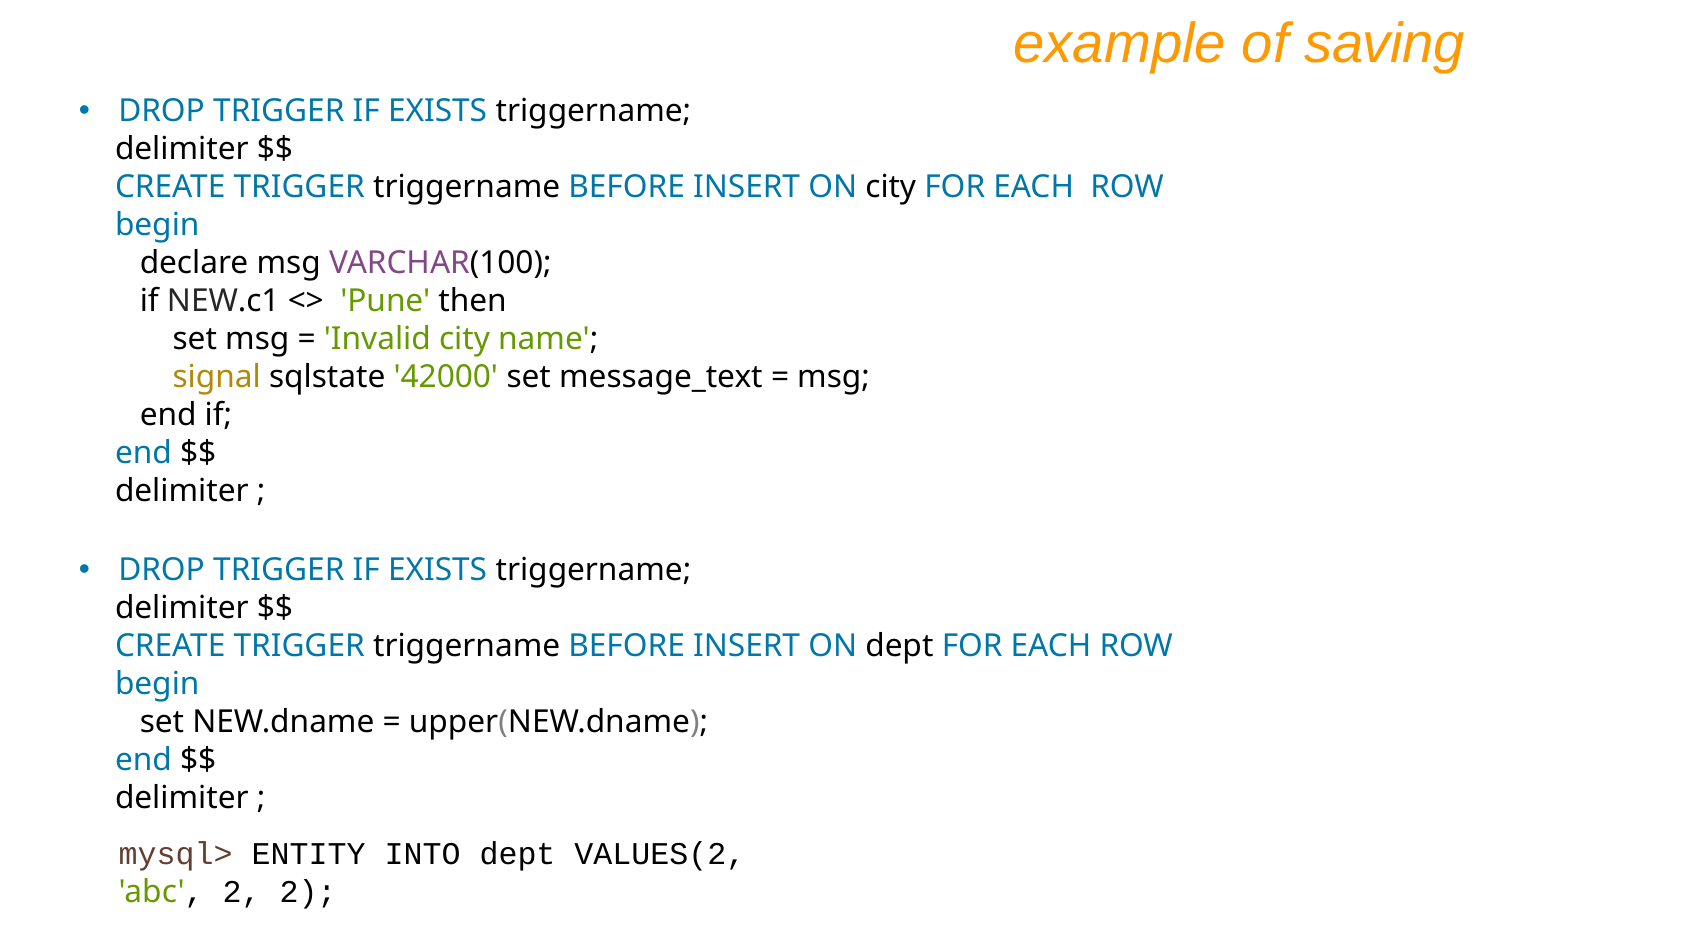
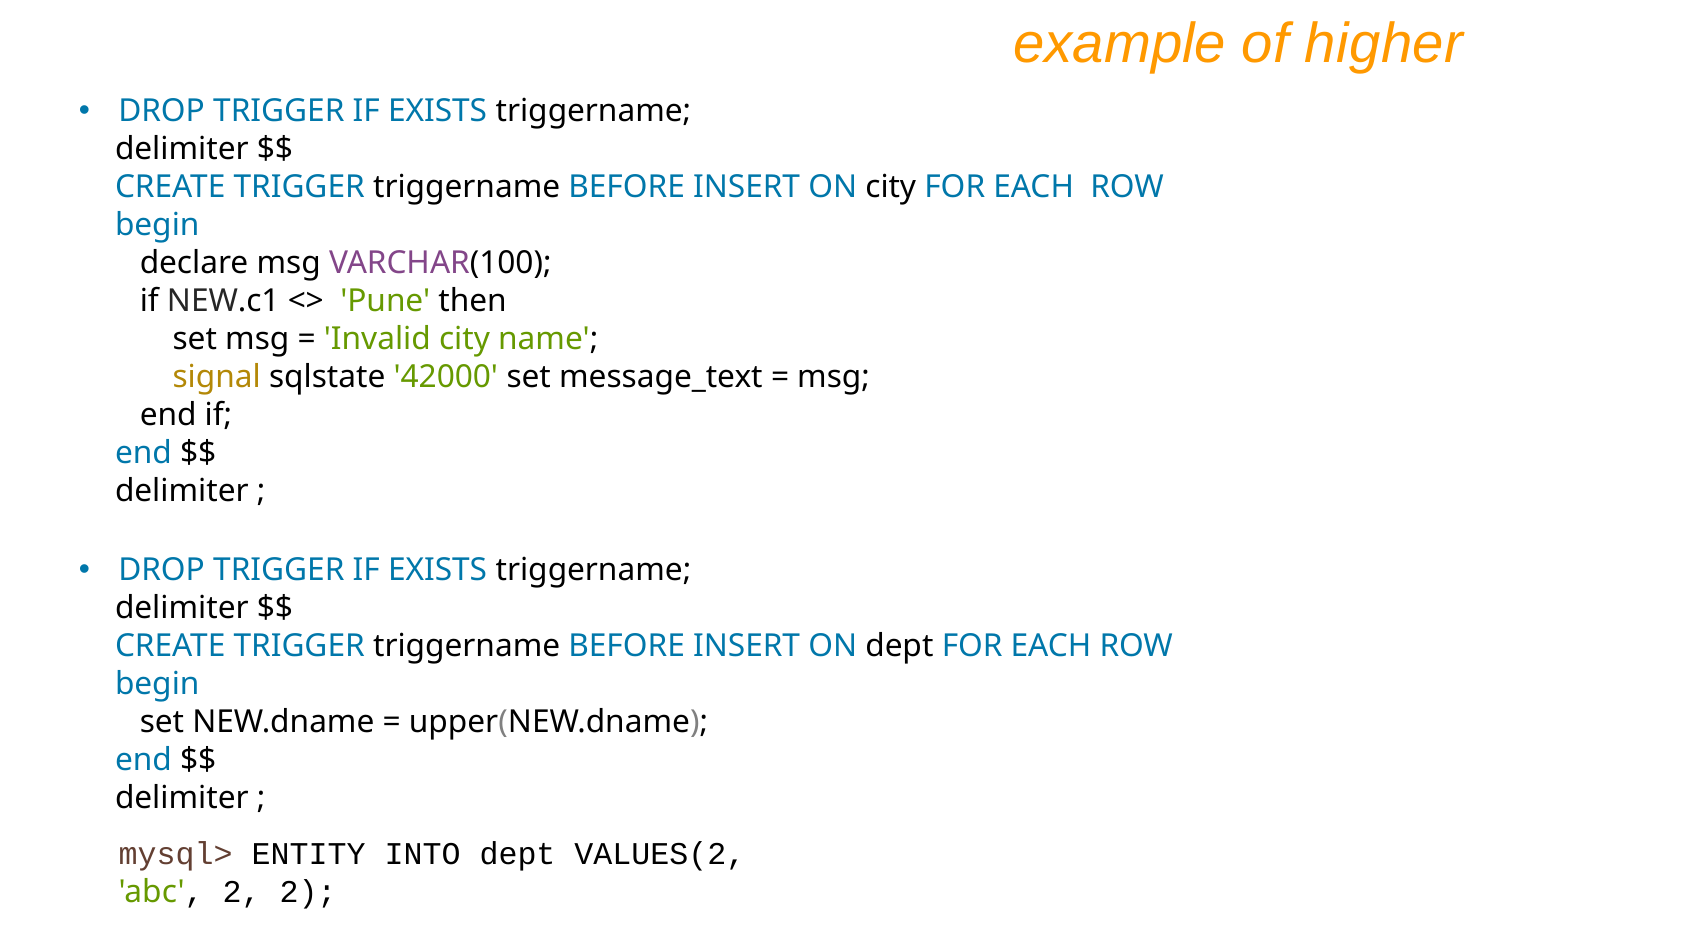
saving: saving -> higher
